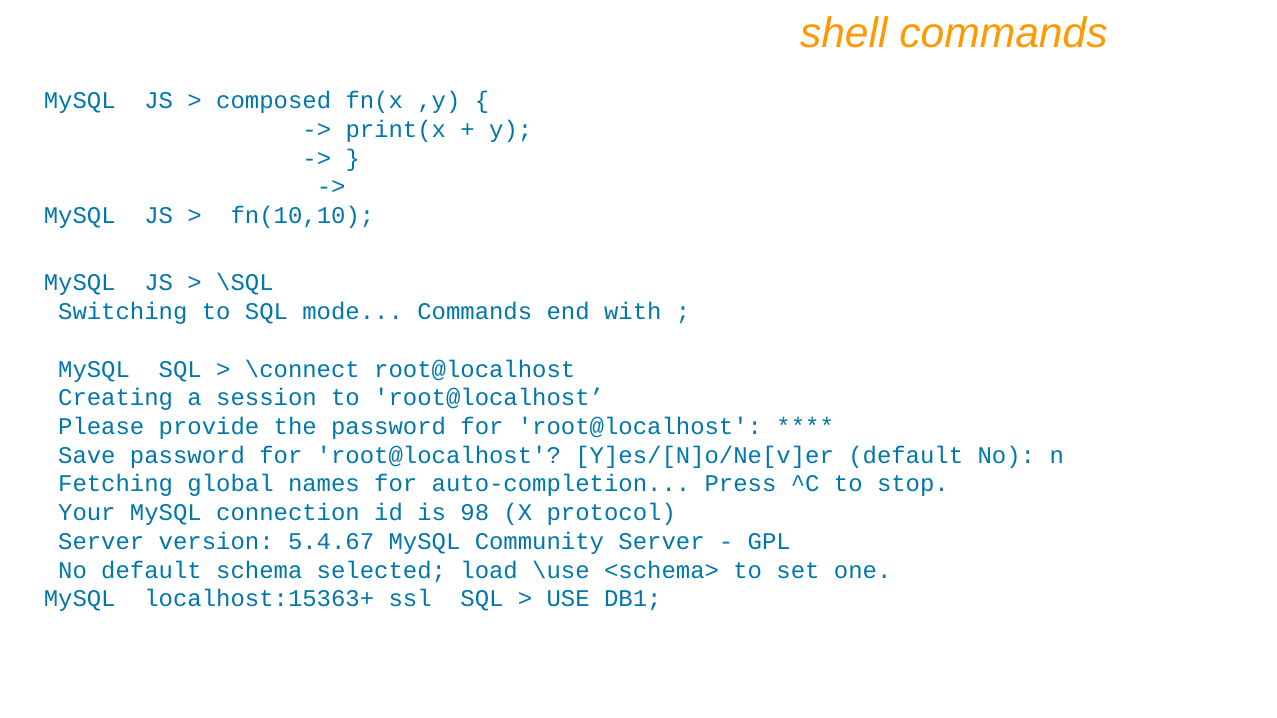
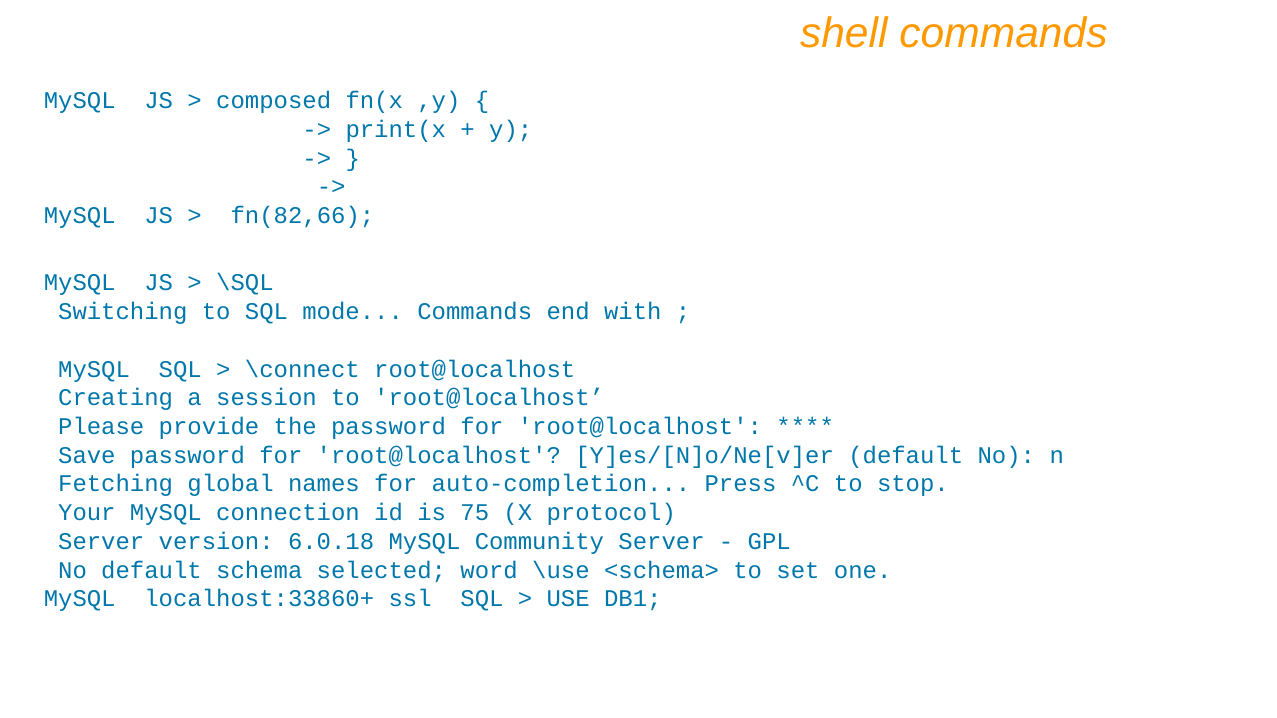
fn(10,10: fn(10,10 -> fn(82,66
98: 98 -> 75
5.4.67: 5.4.67 -> 6.0.18
load: load -> word
localhost:15363+: localhost:15363+ -> localhost:33860+
